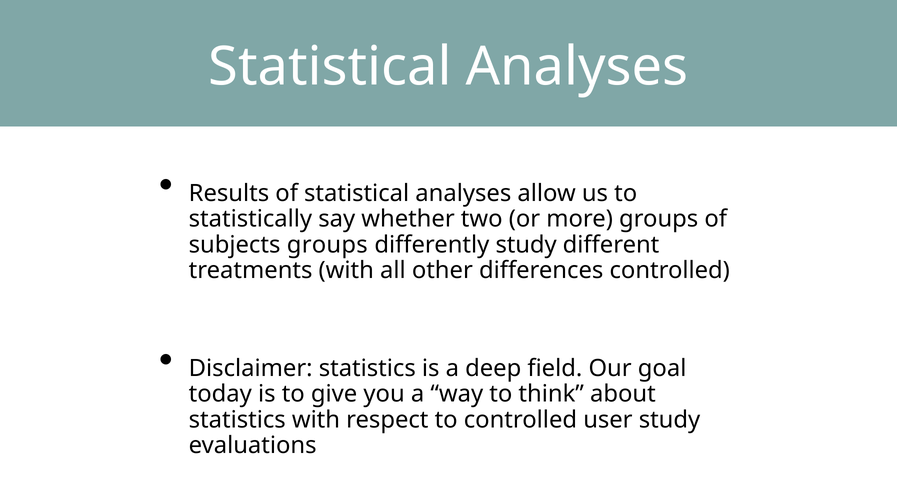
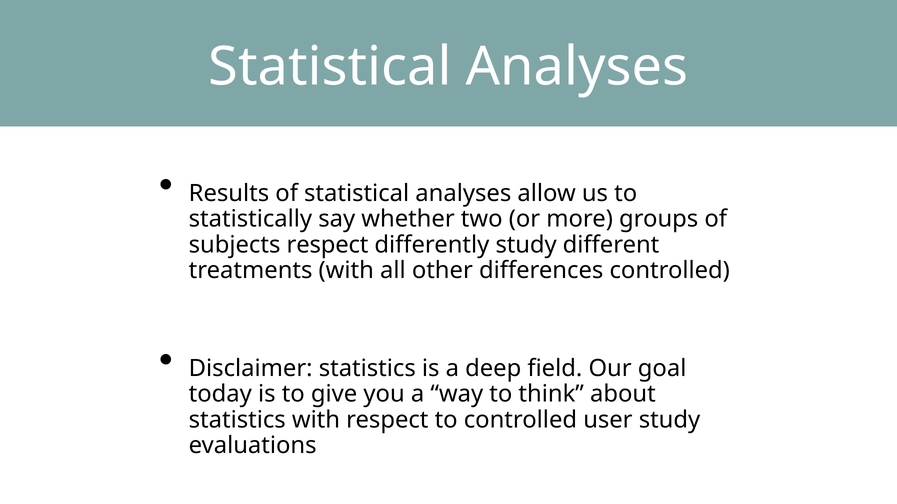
subjects groups: groups -> respect
